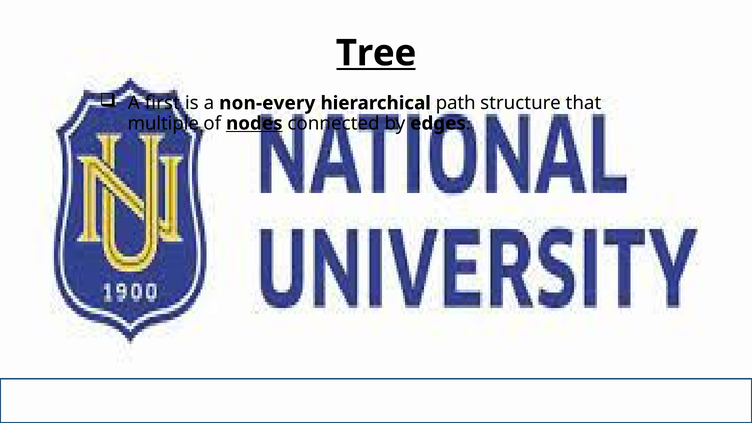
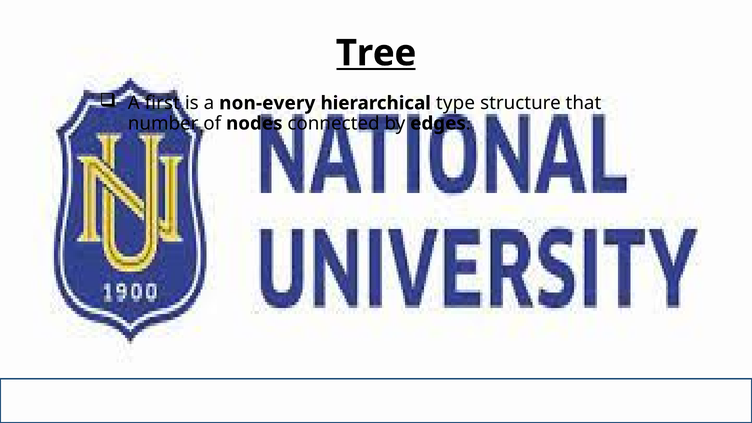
path: path -> type
multiple: multiple -> number
nodes underline: present -> none
